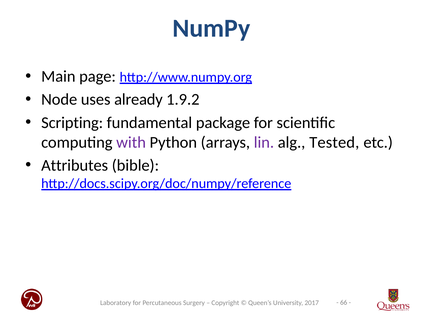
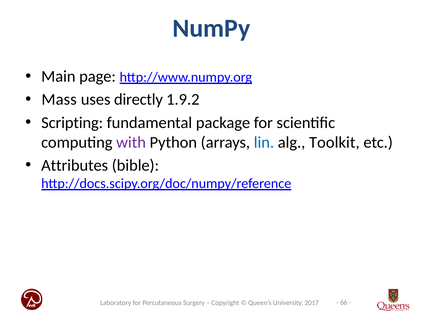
Node: Node -> Mass
already: already -> directly
lin colour: purple -> blue
Tested: Tested -> Toolkit
